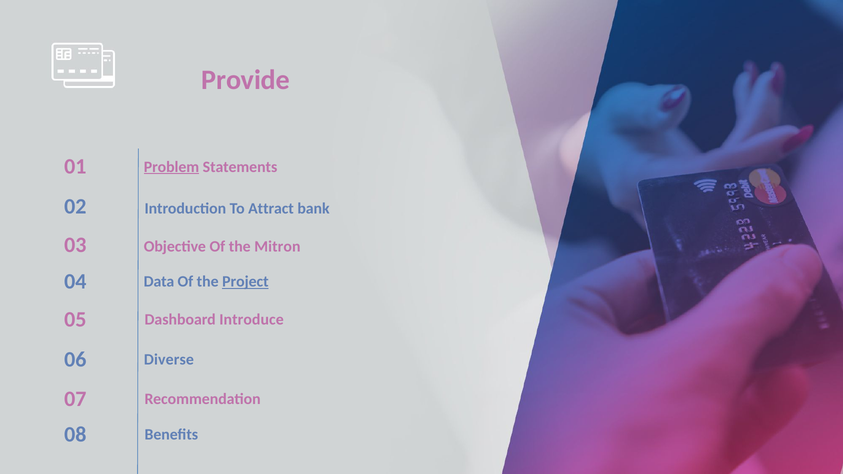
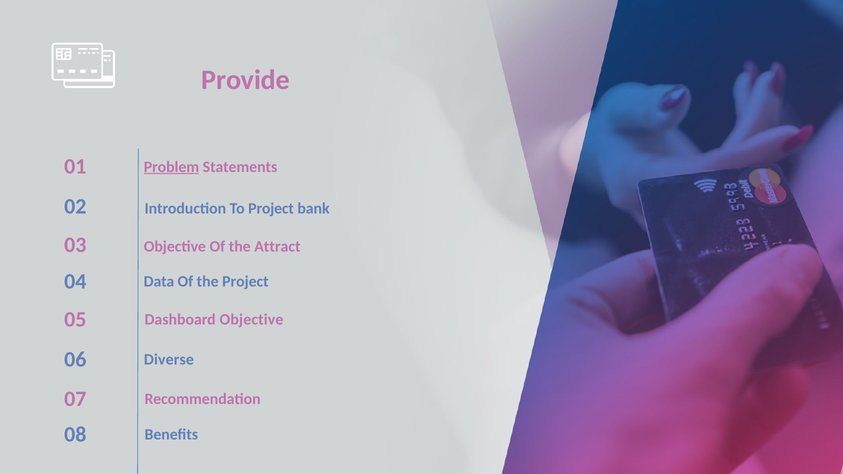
To Attract: Attract -> Project
Mitron: Mitron -> Attract
Project at (245, 282) underline: present -> none
Dashboard Introduce: Introduce -> Objective
